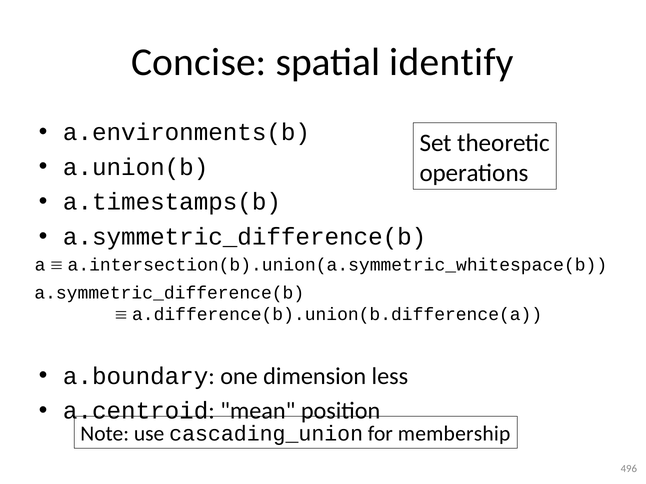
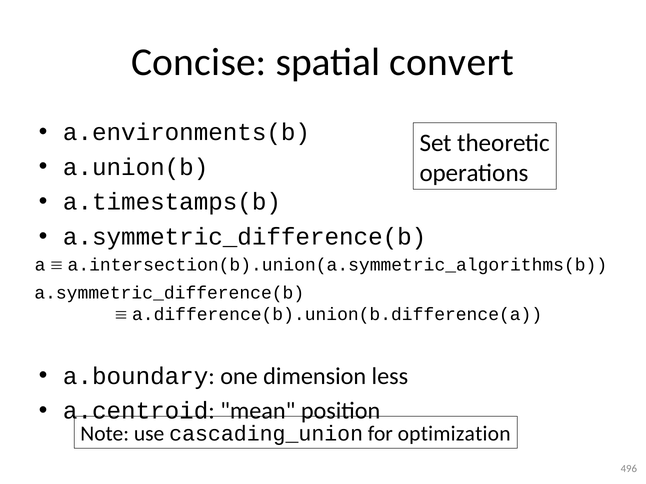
identify: identify -> convert
a.intersection(b).union(a.symmetric_whitespace(b: a.intersection(b).union(a.symmetric_whitespace(b -> a.intersection(b).union(a.symmetric_algorithms(b
membership: membership -> optimization
